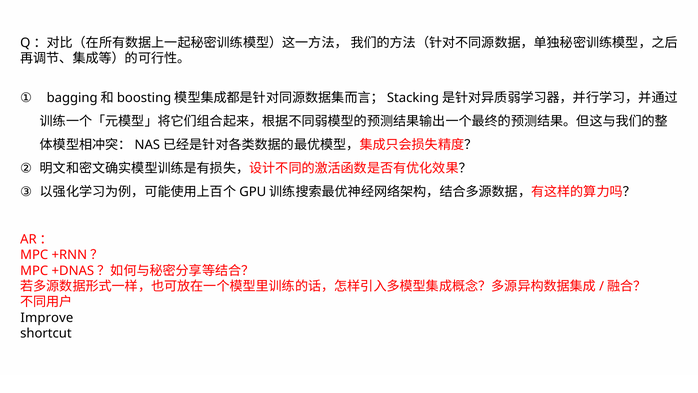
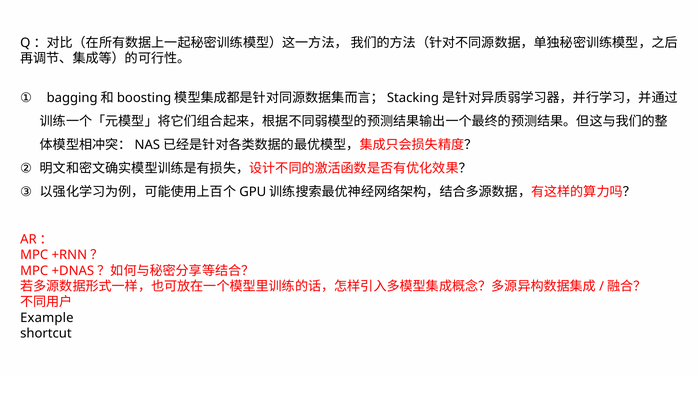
Improve: Improve -> Example
